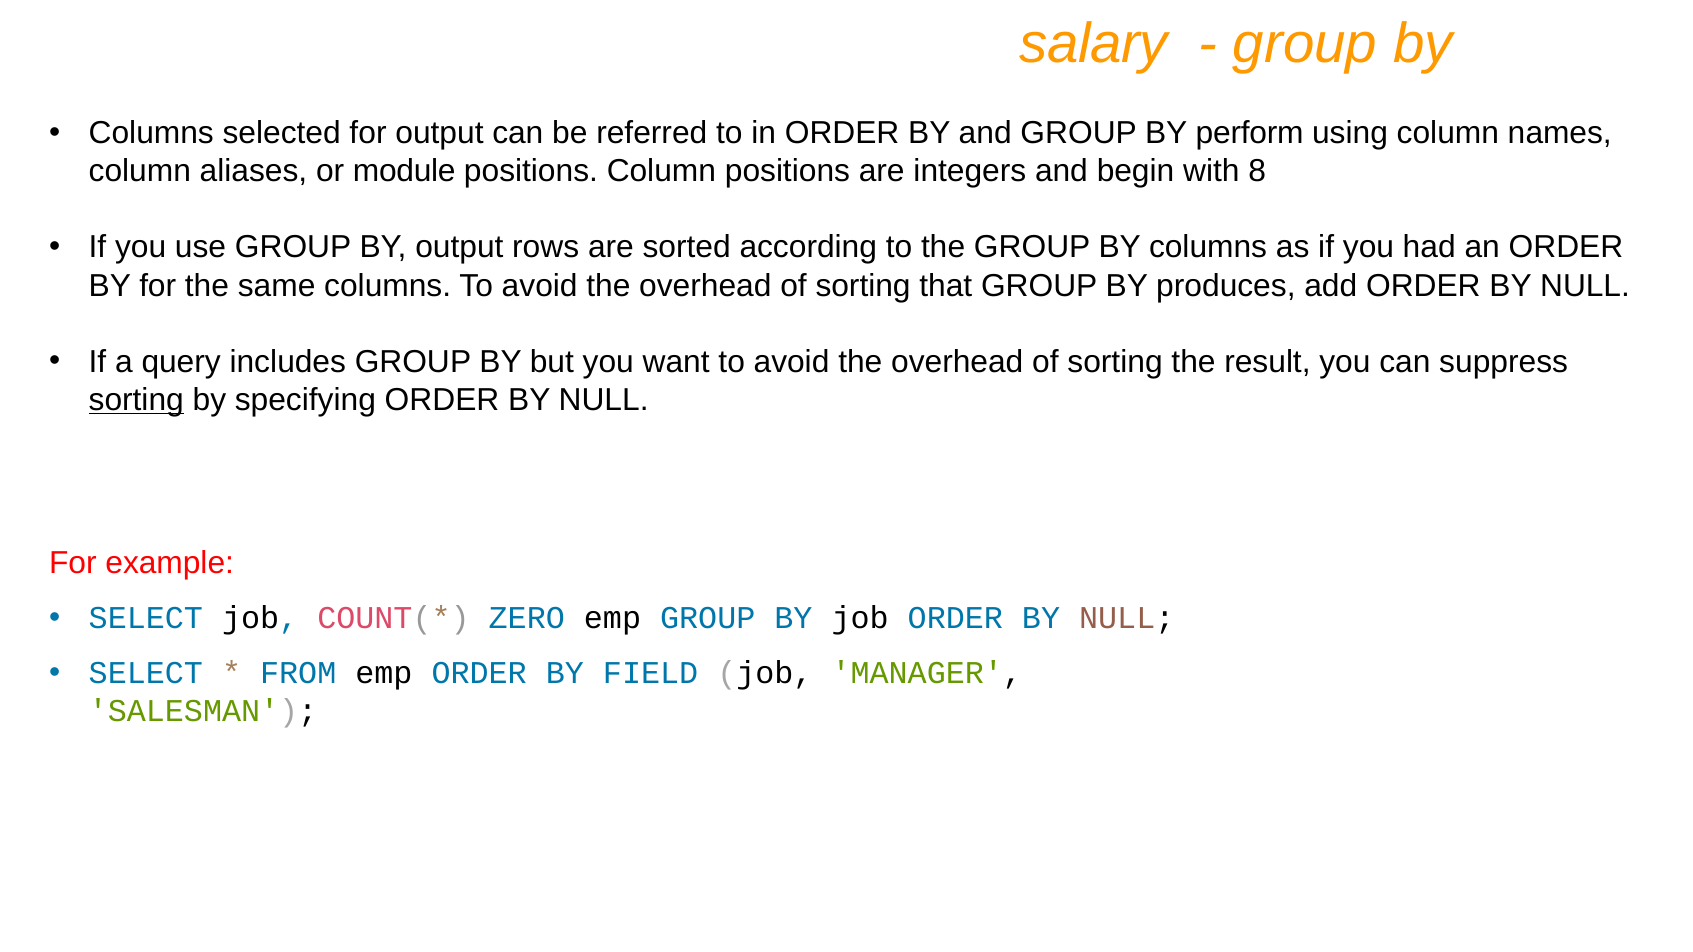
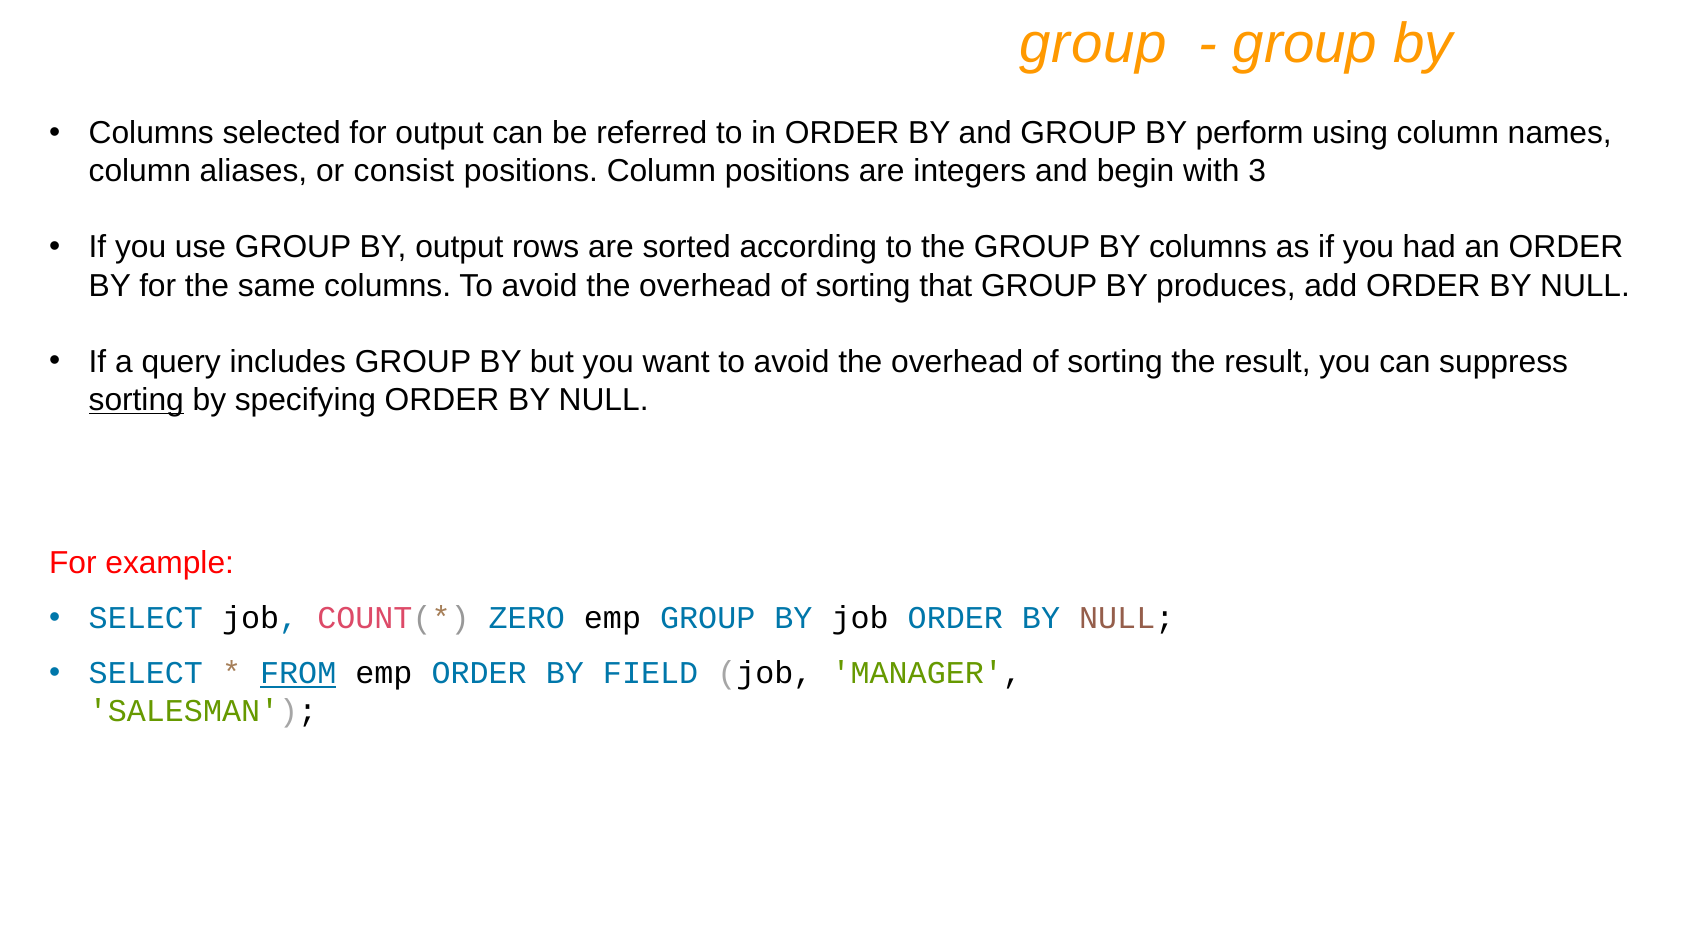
salary at (1094, 44): salary -> group
module: module -> consist
8: 8 -> 3
FROM underline: none -> present
